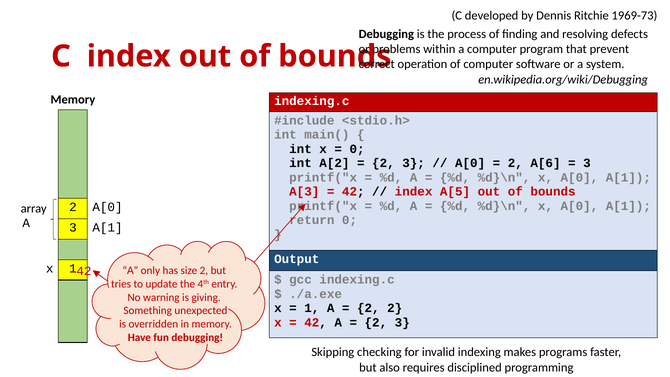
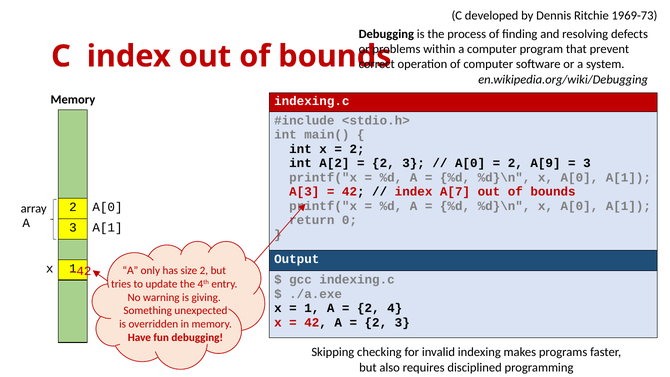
0 at (357, 149): 0 -> 2
A[6: A[6 -> A[9
A[5: A[5 -> A[7
2 2: 2 -> 4
